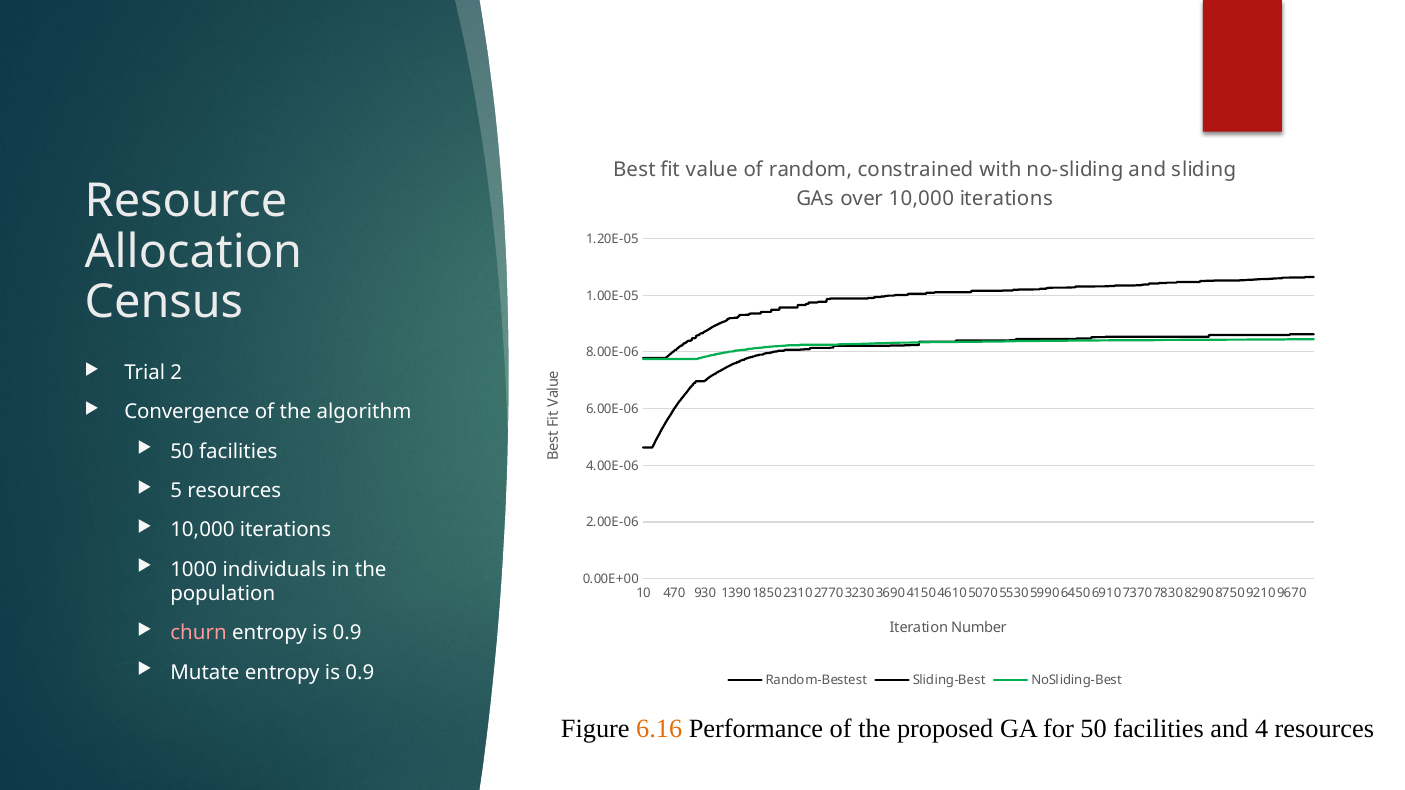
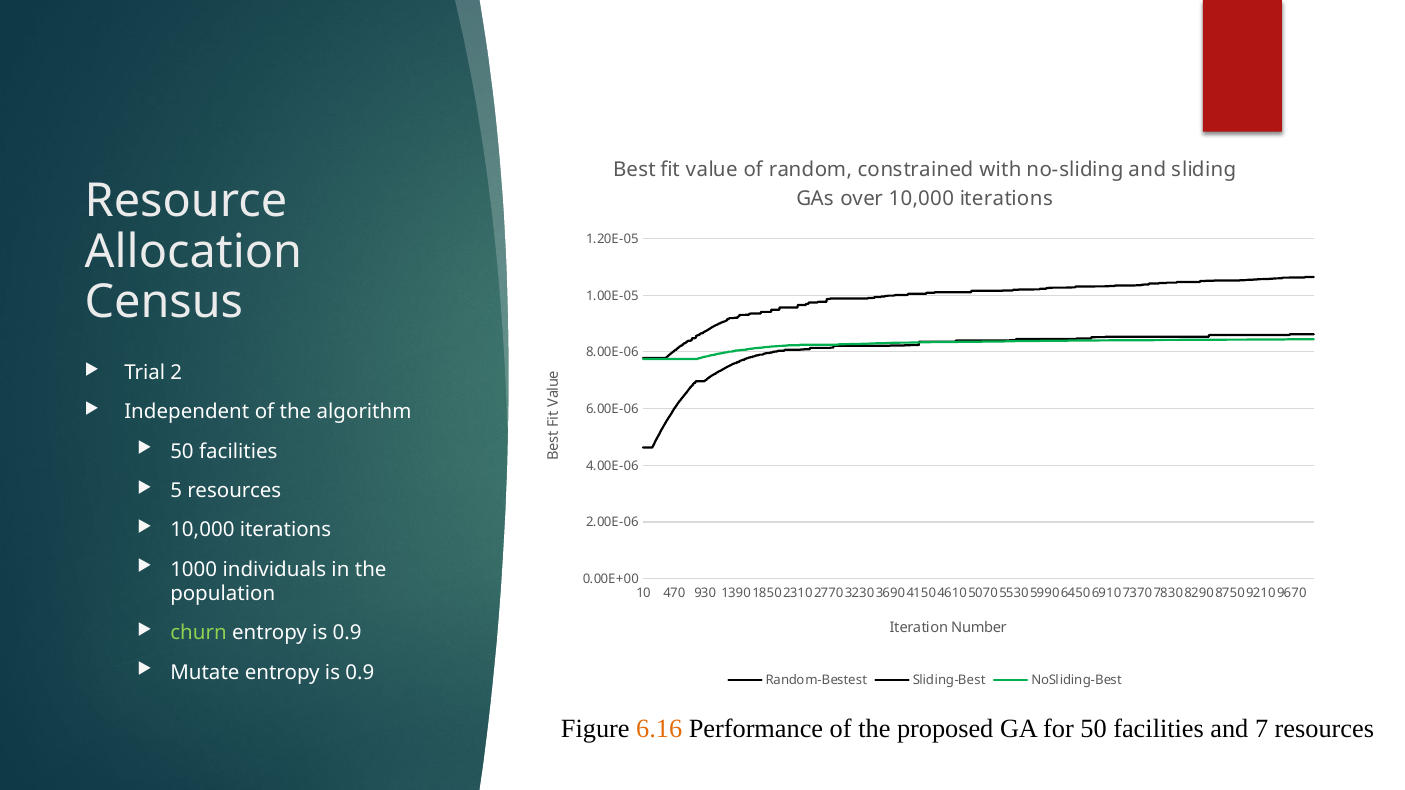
Convergence: Convergence -> Independent
churn colour: pink -> light green
4: 4 -> 7
